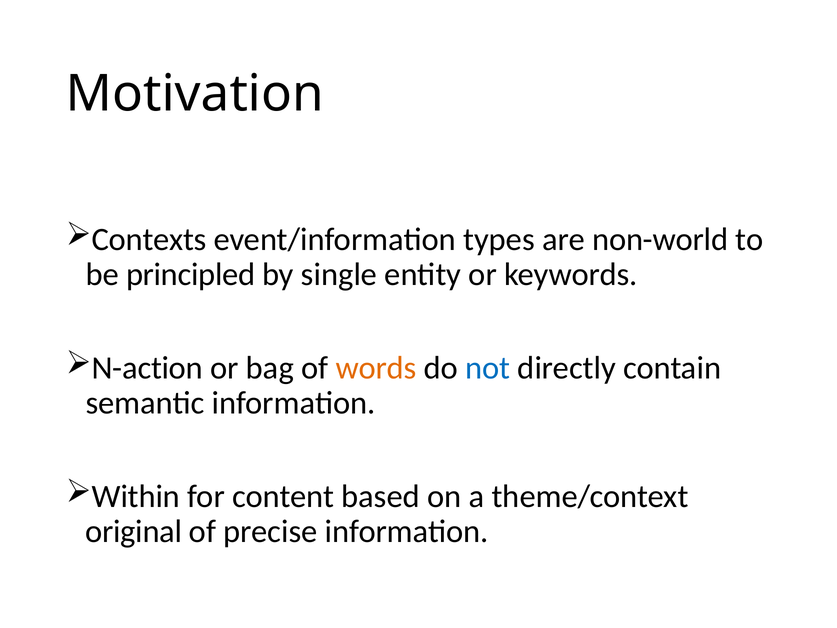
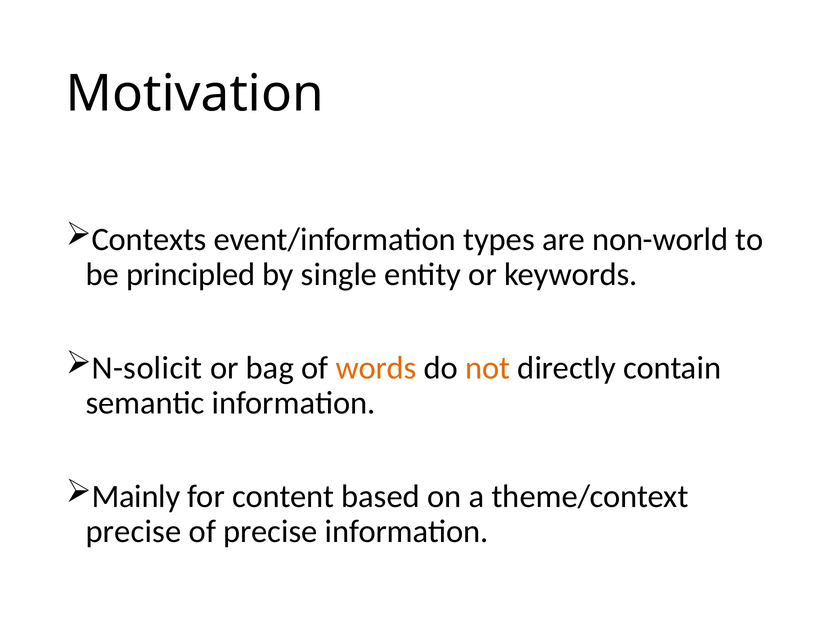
N-action: N-action -> N-solicit
not colour: blue -> orange
Within: Within -> Mainly
original at (134, 531): original -> precise
